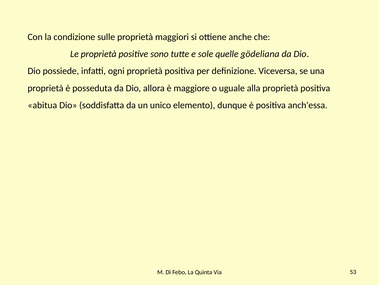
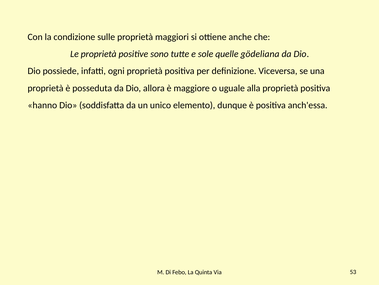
abitua: abitua -> hanno
